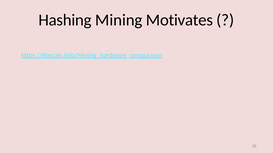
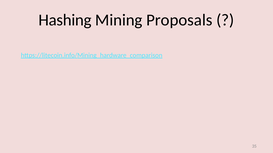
Motivates: Motivates -> Proposals
